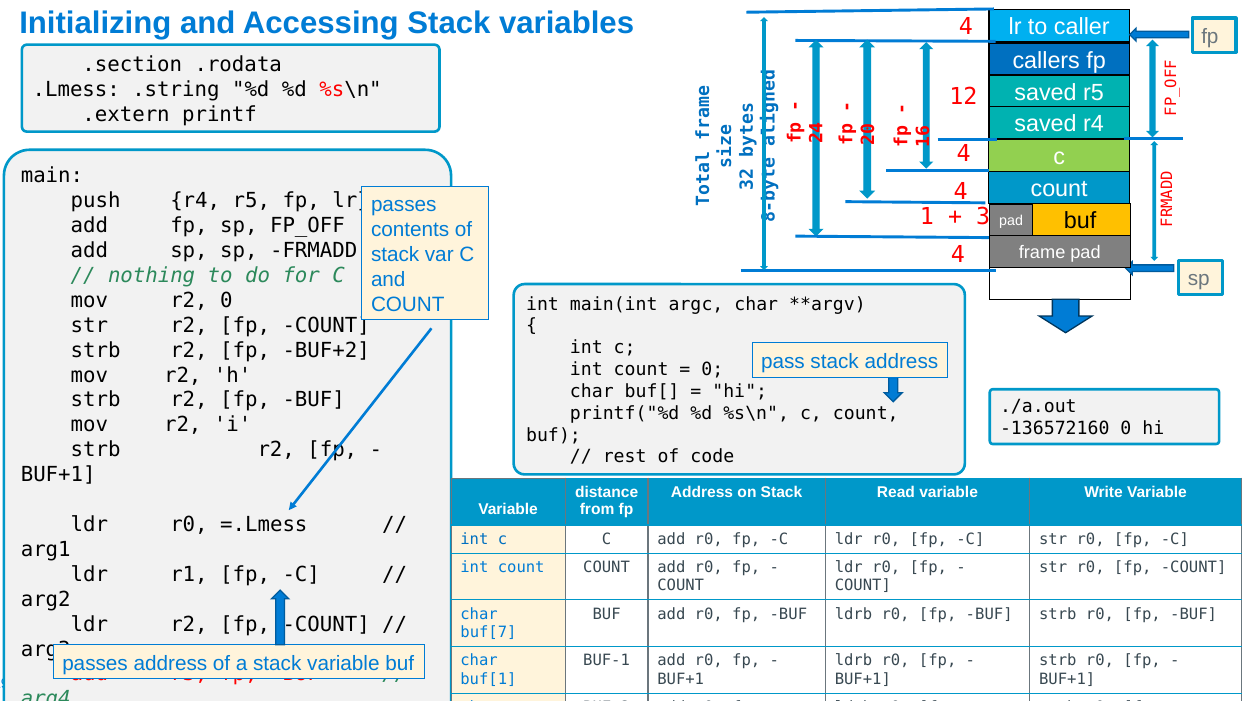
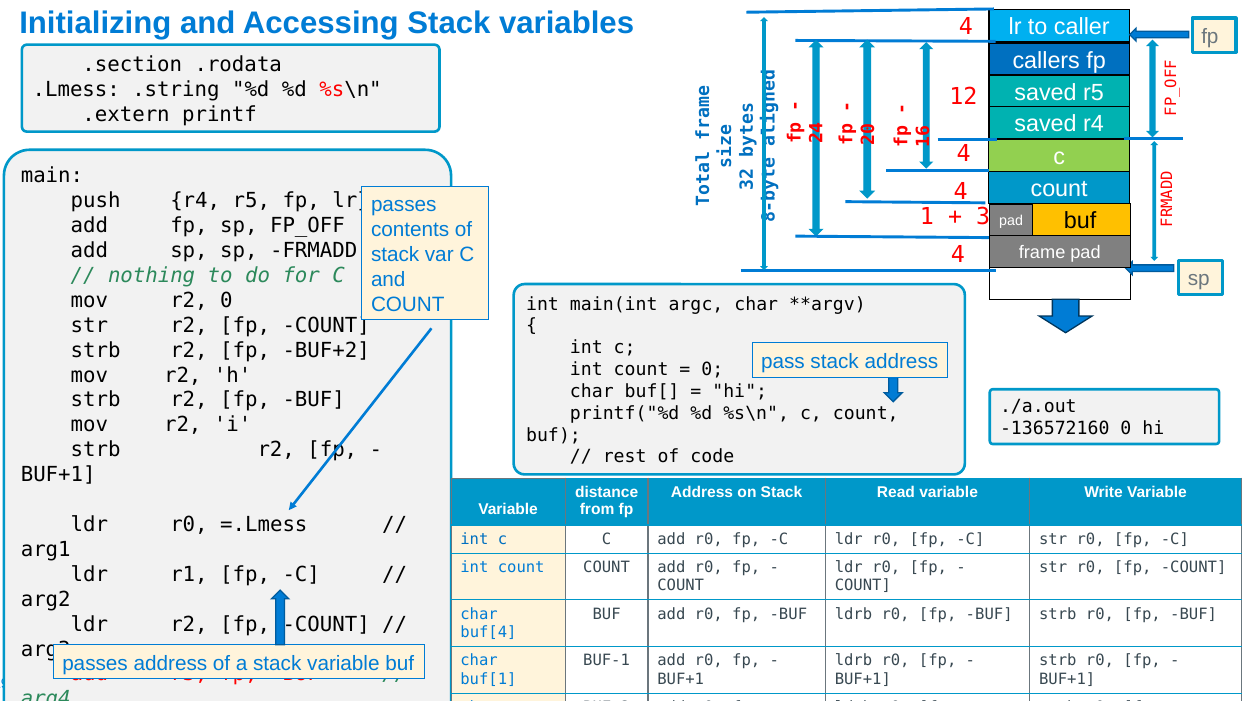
buf[7: buf[7 -> buf[4
